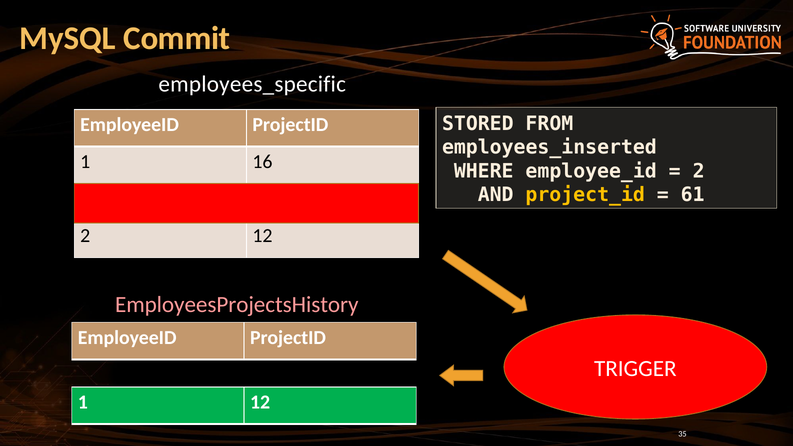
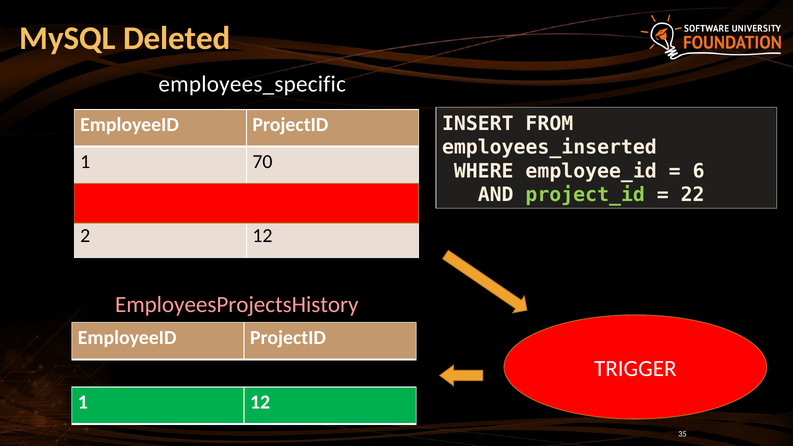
Commit: Commit -> Deleted
STORED: STORED -> INSERT
16: 16 -> 70
2 at (699, 171): 2 -> 6
project_id colour: yellow -> light green
61: 61 -> 22
